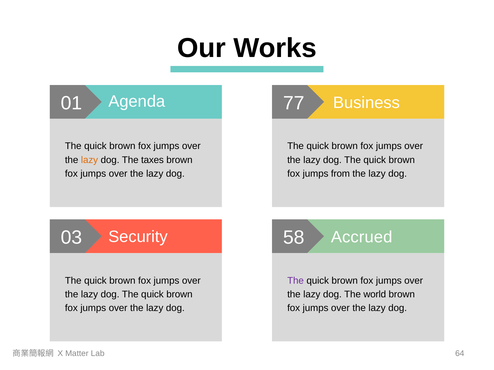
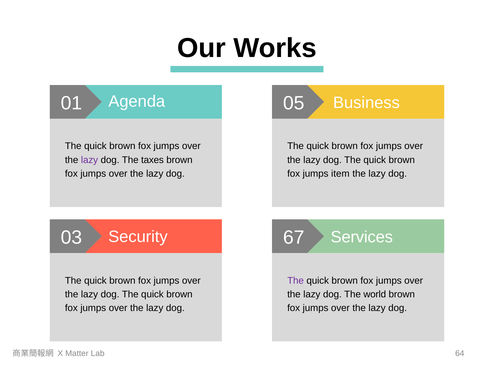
77: 77 -> 05
lazy at (90, 160) colour: orange -> purple
from: from -> item
58: 58 -> 67
Accrued: Accrued -> Services
